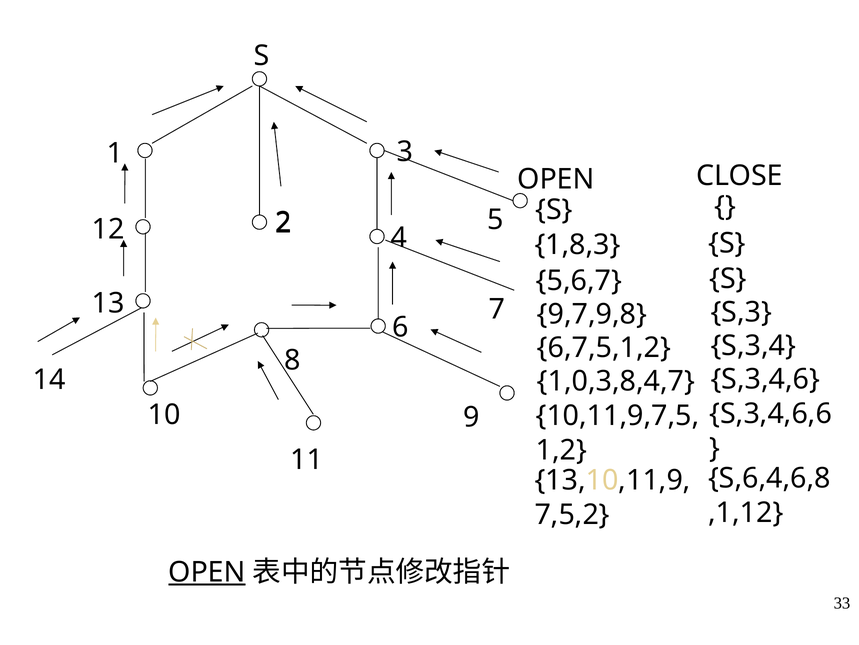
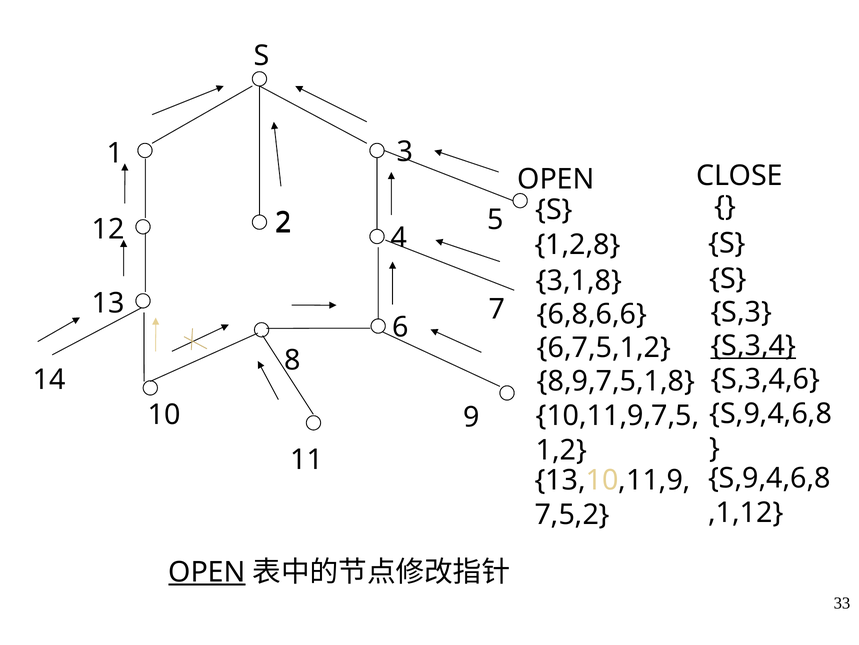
1,8,3: 1,8,3 -> 1,2,8
5,6,7: 5,6,7 -> 3,1,8
9,7,9,8: 9,7,9,8 -> 6,8,6,6
S,3,4 underline: none -> present
1,0,3,8,4,7: 1,0,3,8,4,7 -> 8,9,7,5,1,8
S,3,4,6,6 at (771, 414): S,3,4,6,6 -> S,9,4,6,8
S,6,4,6,8 at (769, 478): S,6,4,6,8 -> S,9,4,6,8
